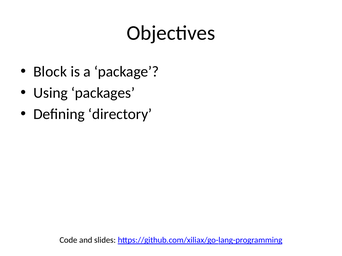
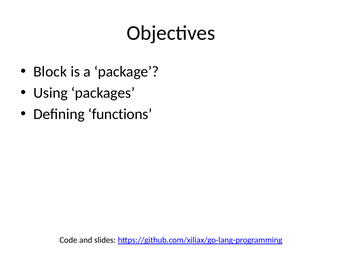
directory: directory -> functions
